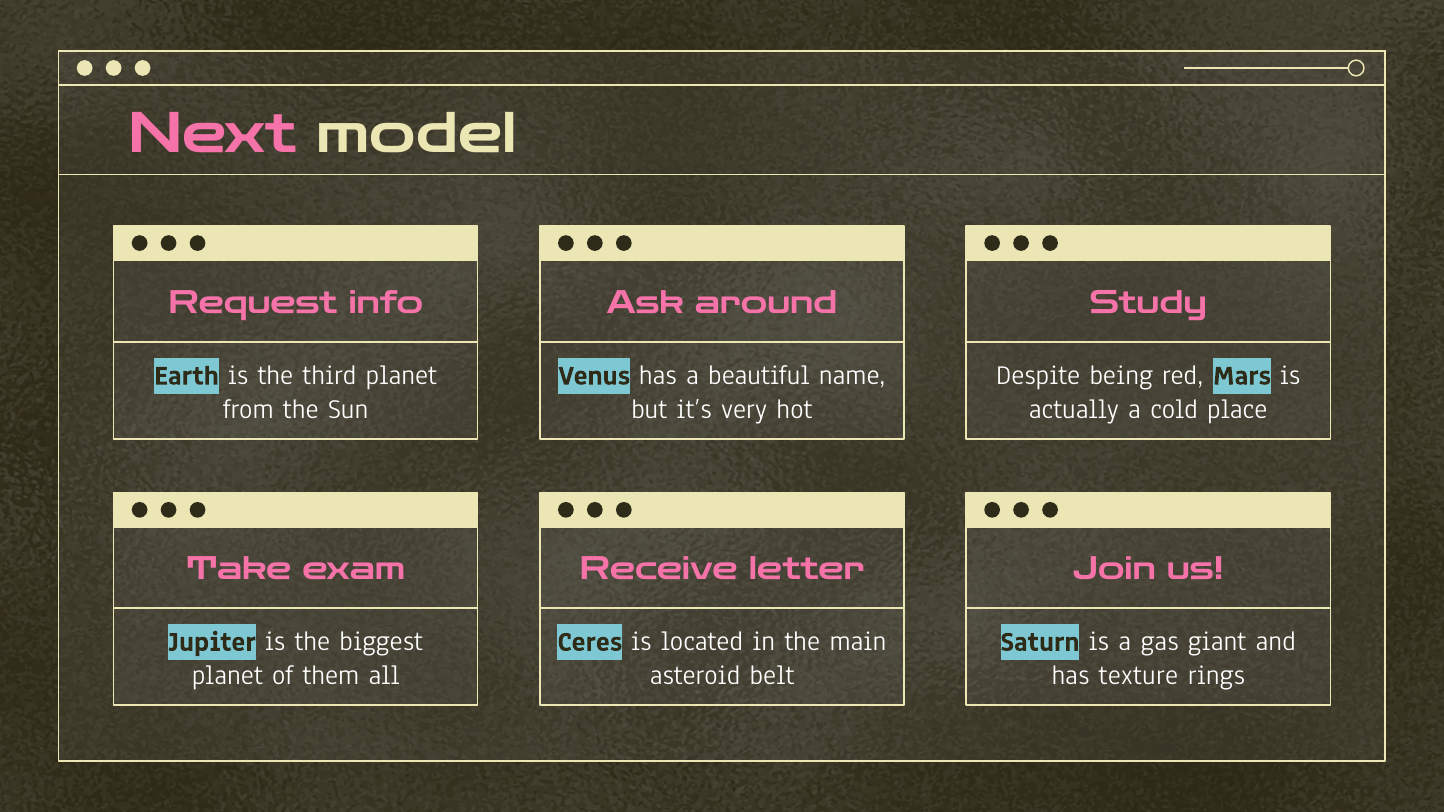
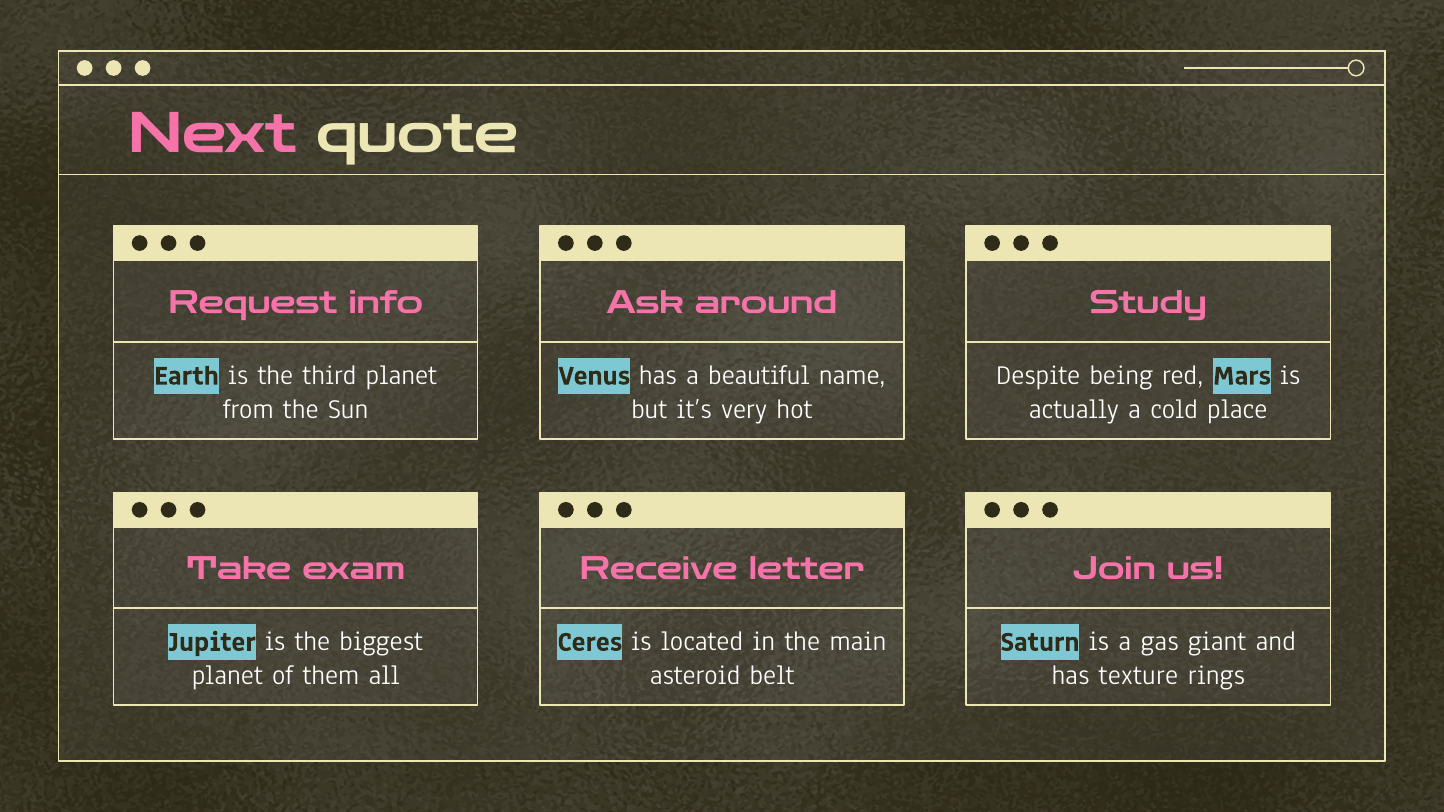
model: model -> quote
